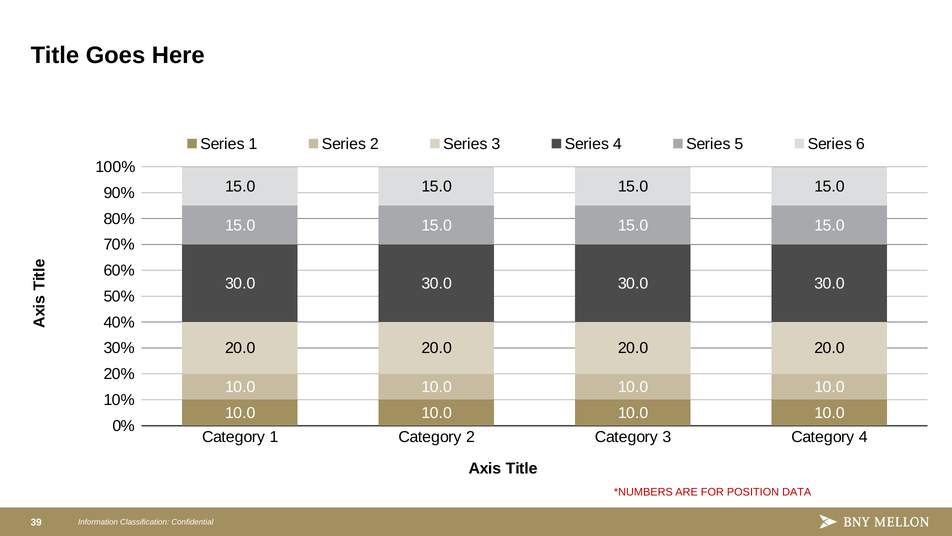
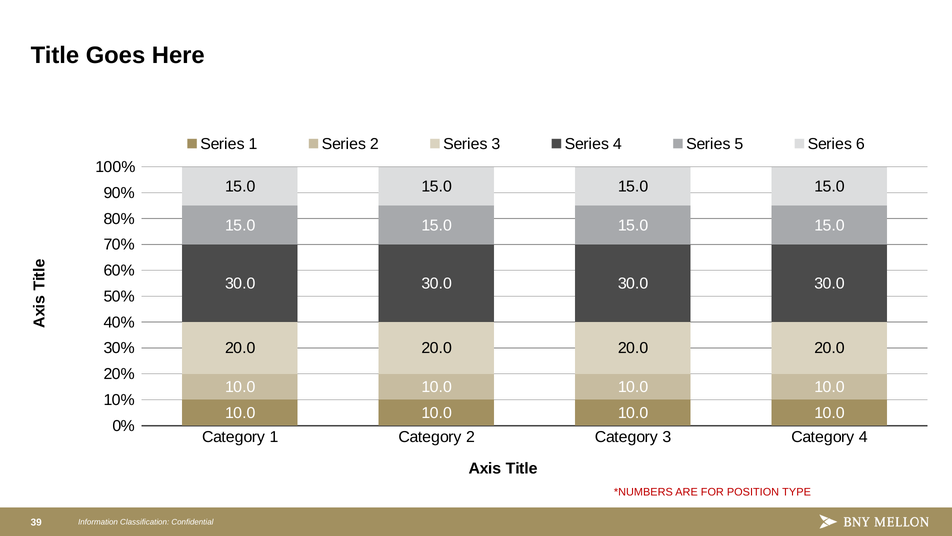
DATA: DATA -> TYPE
